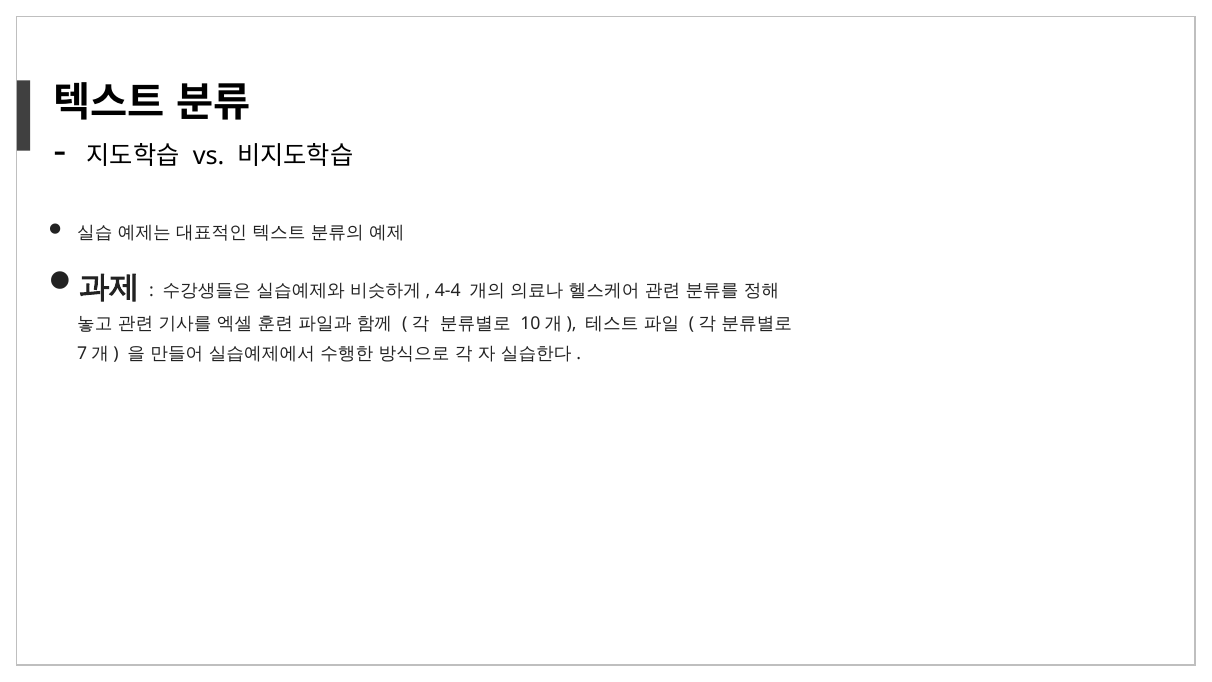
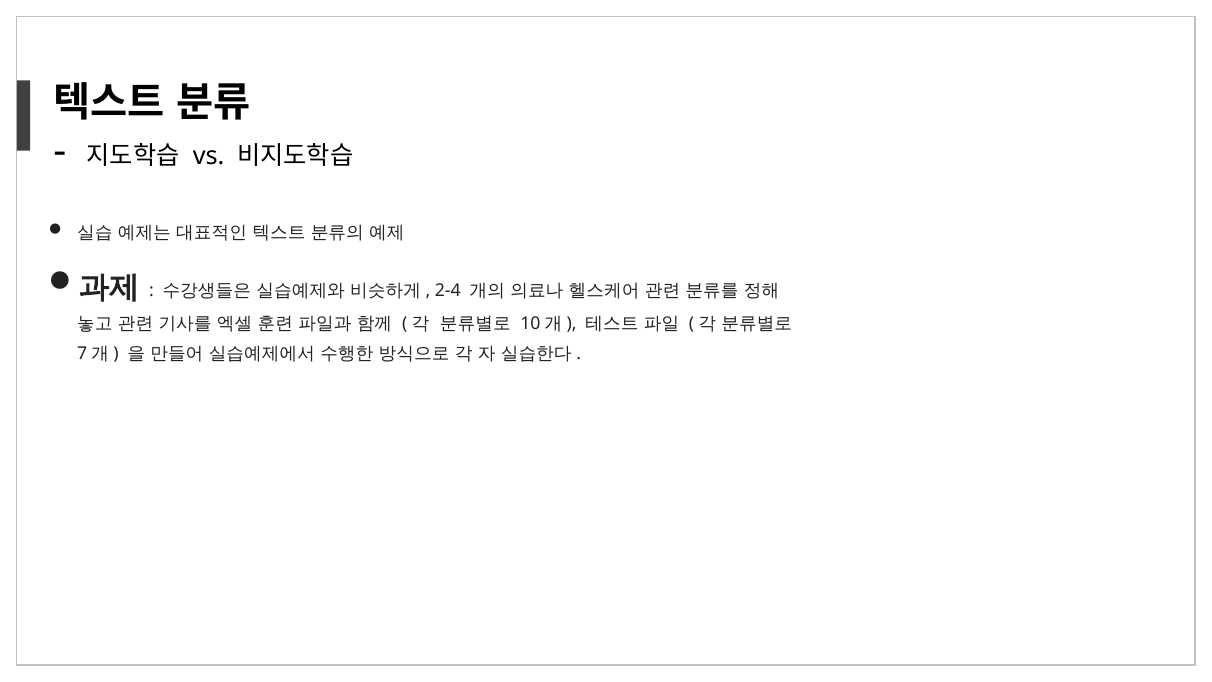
4-4: 4-4 -> 2-4
